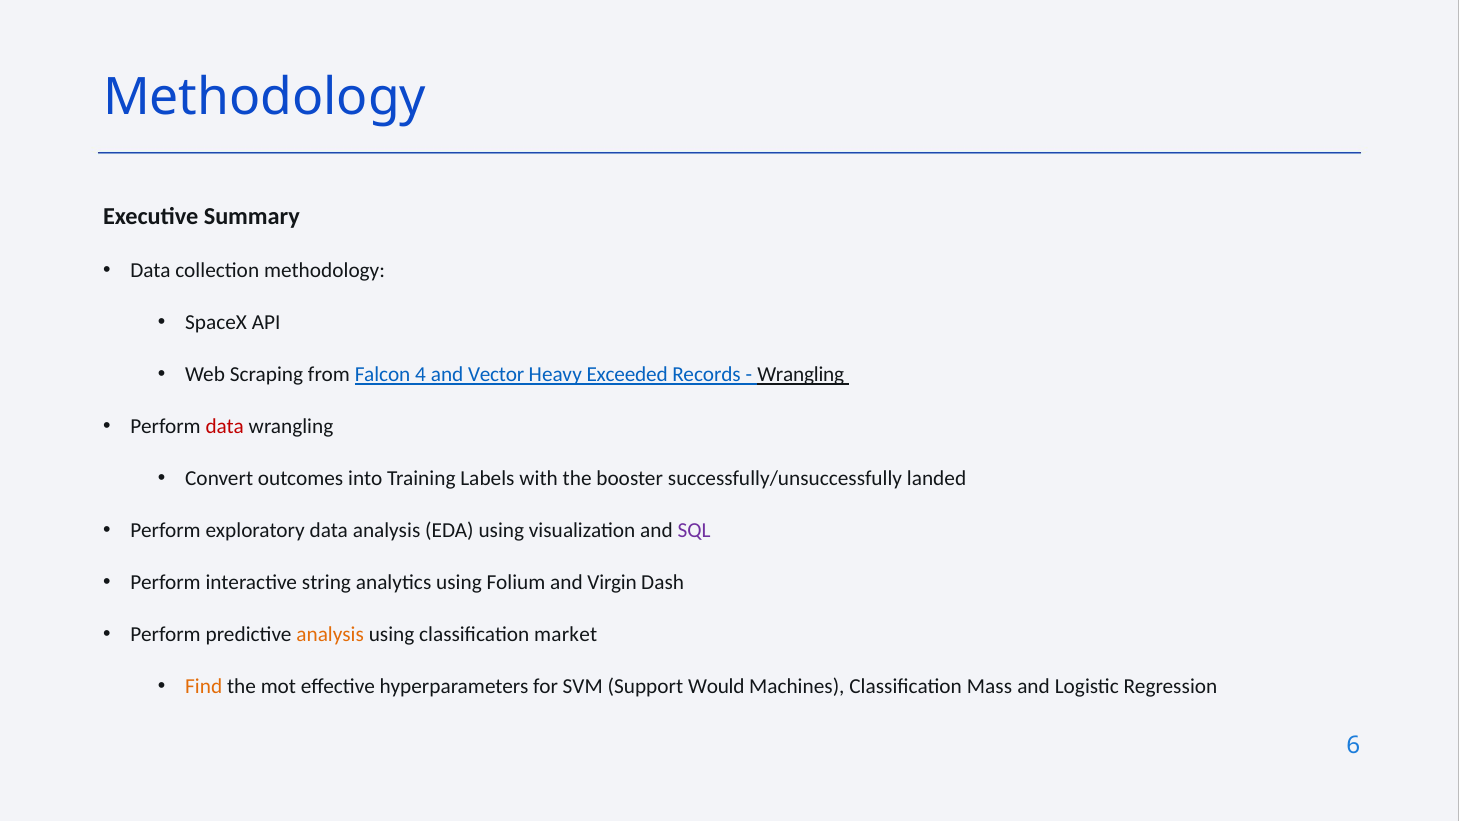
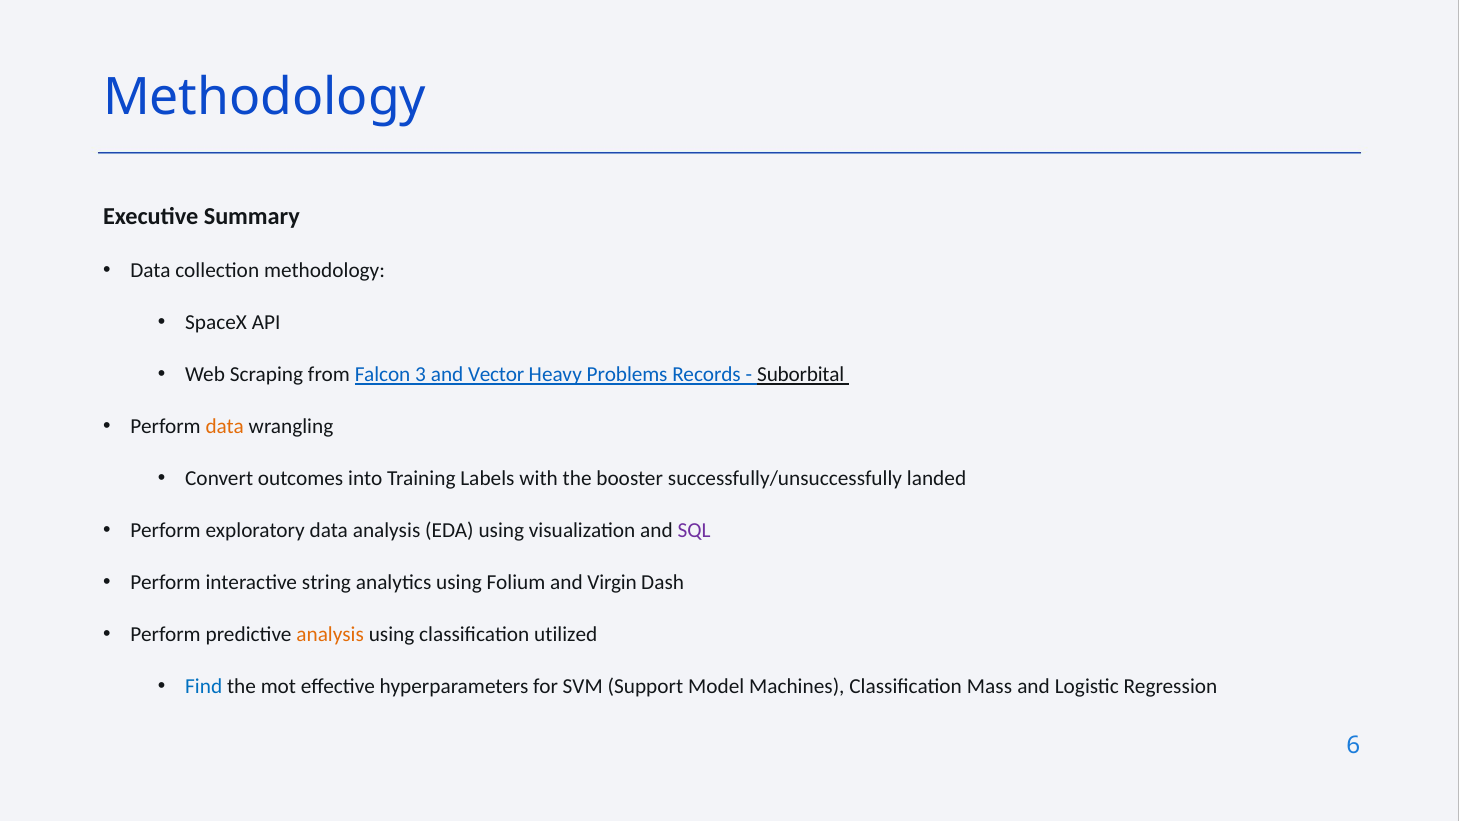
4: 4 -> 3
Exceeded: Exceeded -> Problems
Wrangling at (801, 374): Wrangling -> Suborbital
data at (225, 426) colour: red -> orange
market: market -> utilized
Find colour: orange -> blue
Would: Would -> Model
